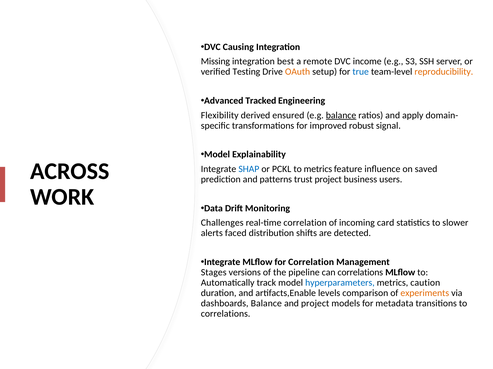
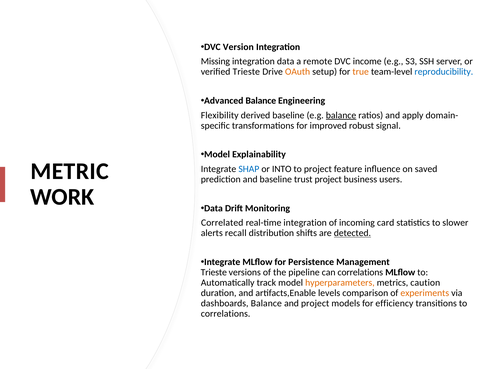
Causing: Causing -> Version
integration best: best -> data
verified Testing: Testing -> Trieste
true colour: blue -> orange
reproducibility colour: orange -> blue
Advanced Tracked: Tracked -> Balance
derived ensured: ensured -> baseline
ACROSS: ACROSS -> METRIC
PCKL: PCKL -> INTO
to metrics: metrics -> project
and patterns: patterns -> baseline
Challenges: Challenges -> Correlated
real-time correlation: correlation -> integration
faced: faced -> recall
detected underline: none -> present
for Correlation: Correlation -> Persistence
Stages at (214, 273): Stages -> Trieste
hyperparameters colour: blue -> orange
metadata: metadata -> efficiency
